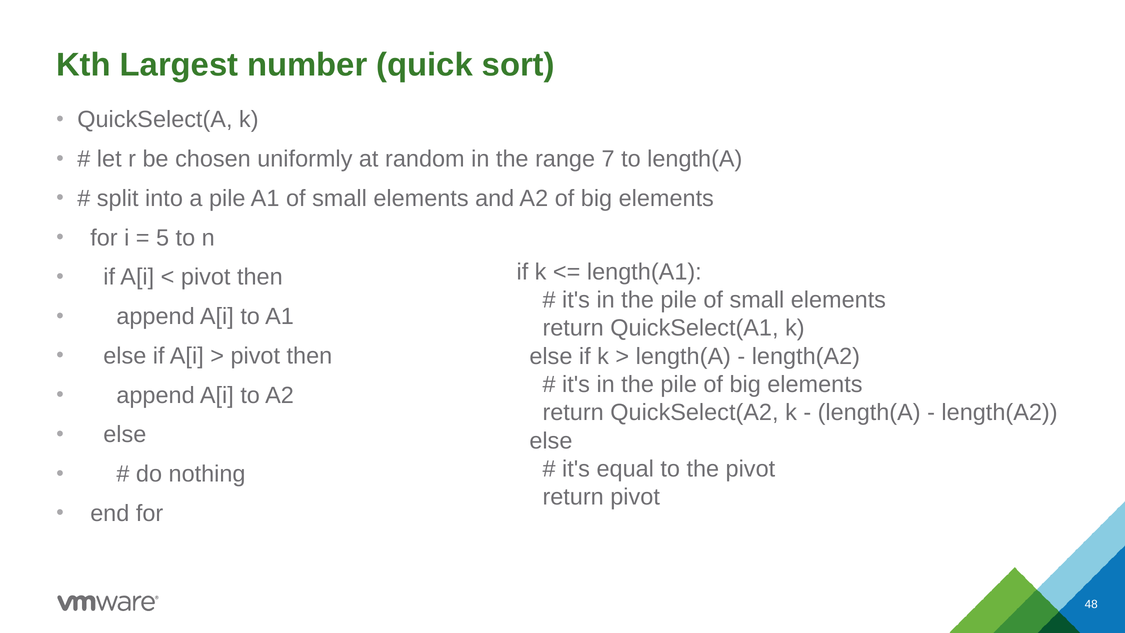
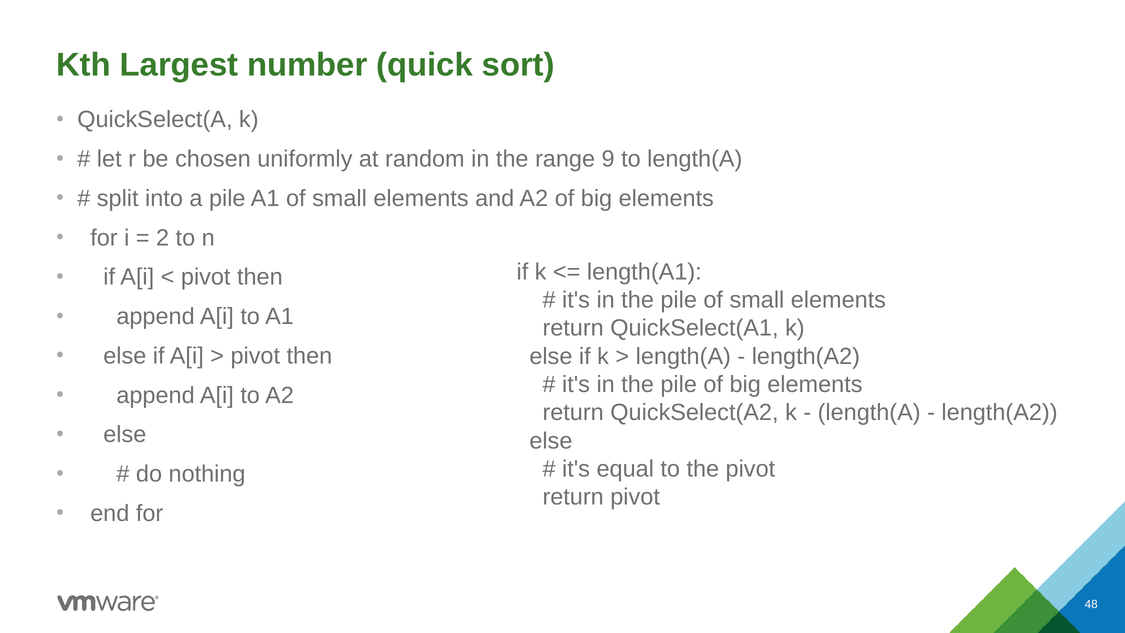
7: 7 -> 9
5: 5 -> 2
